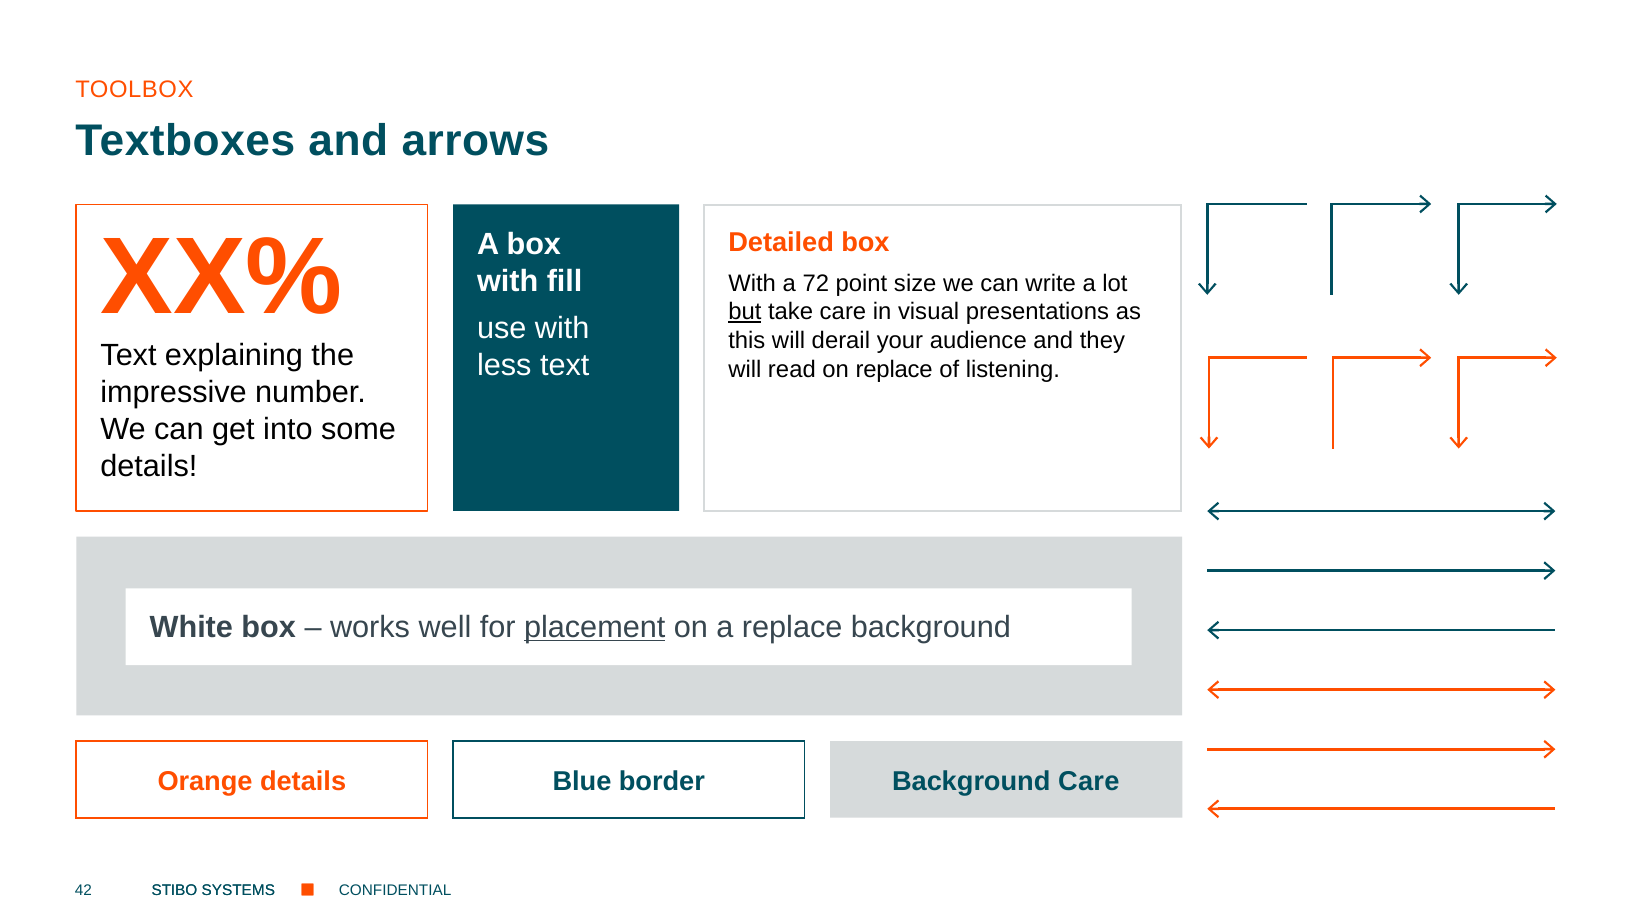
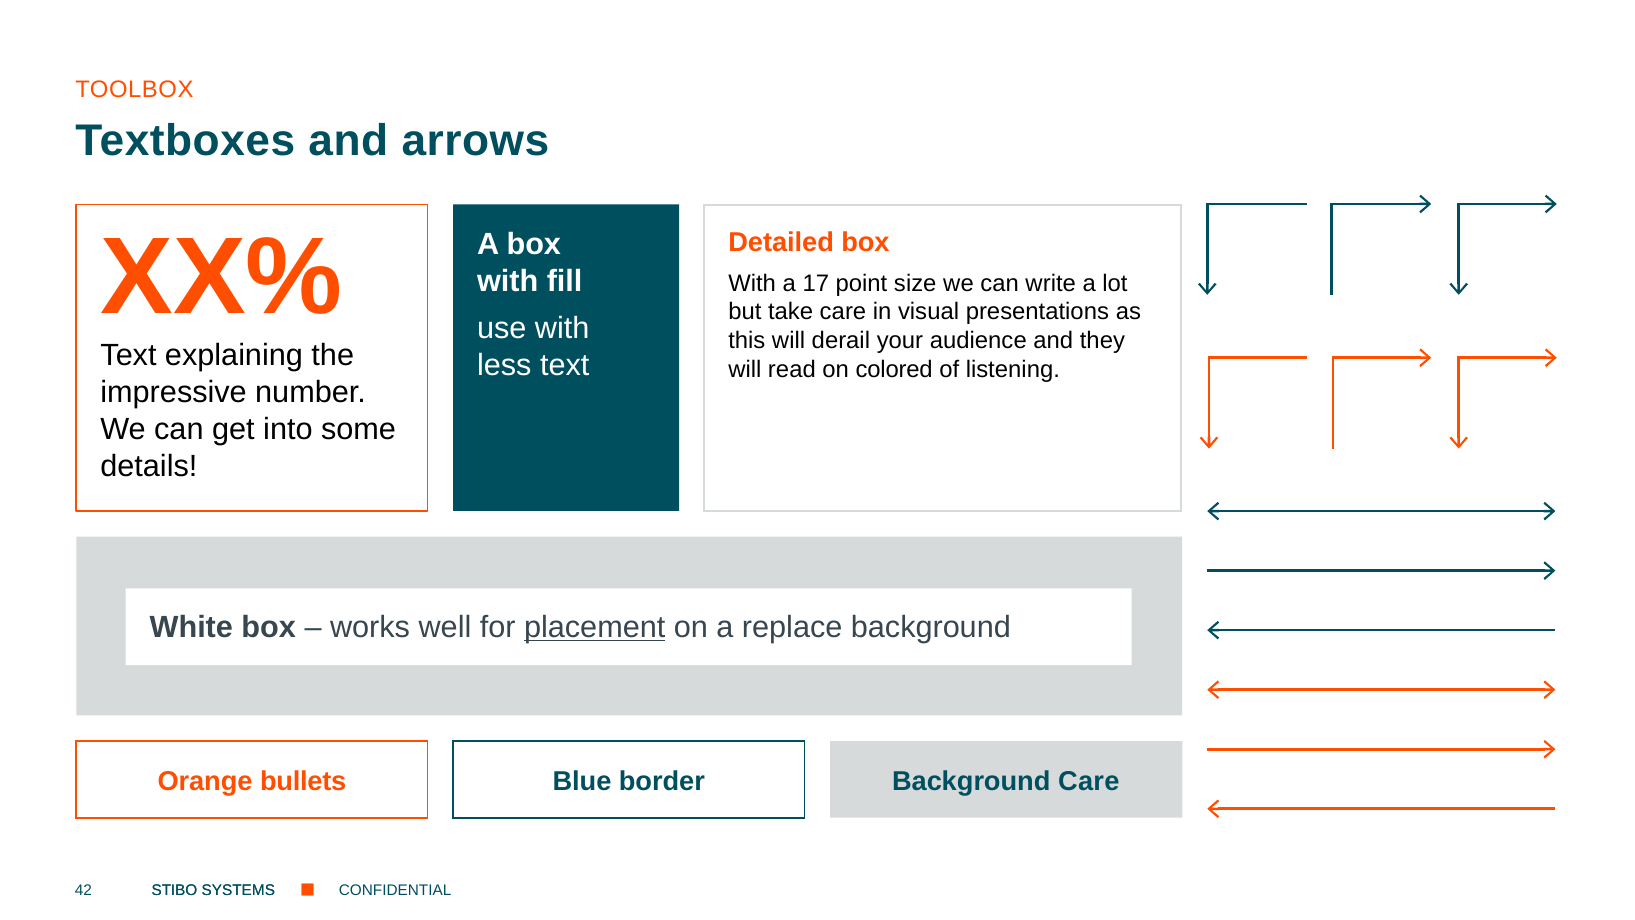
72: 72 -> 17
but underline: present -> none
on replace: replace -> colored
Orange details: details -> bullets
